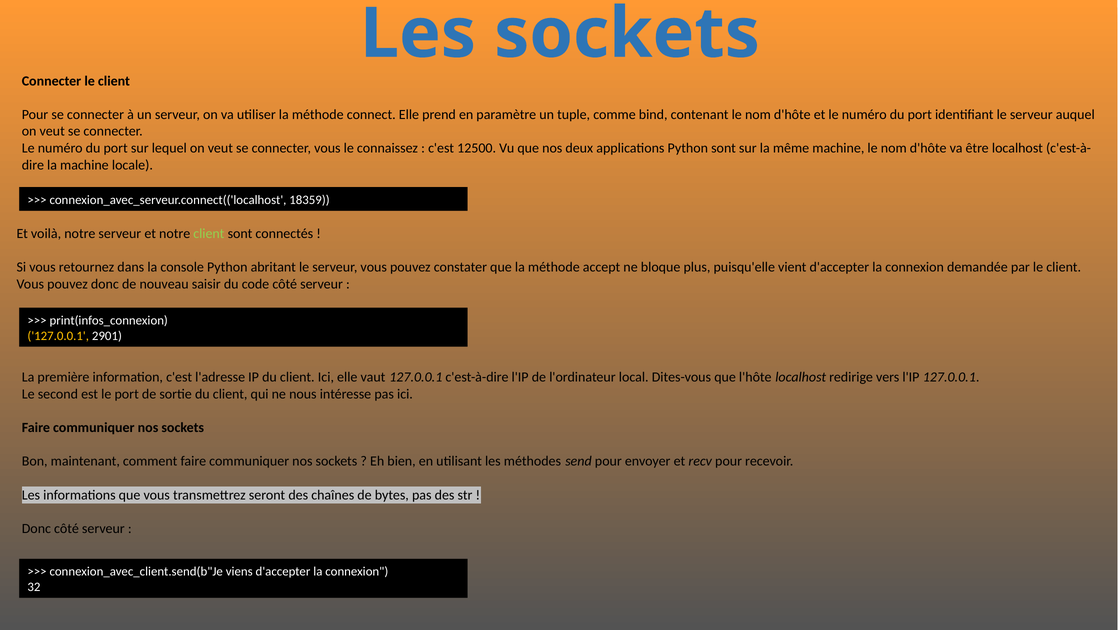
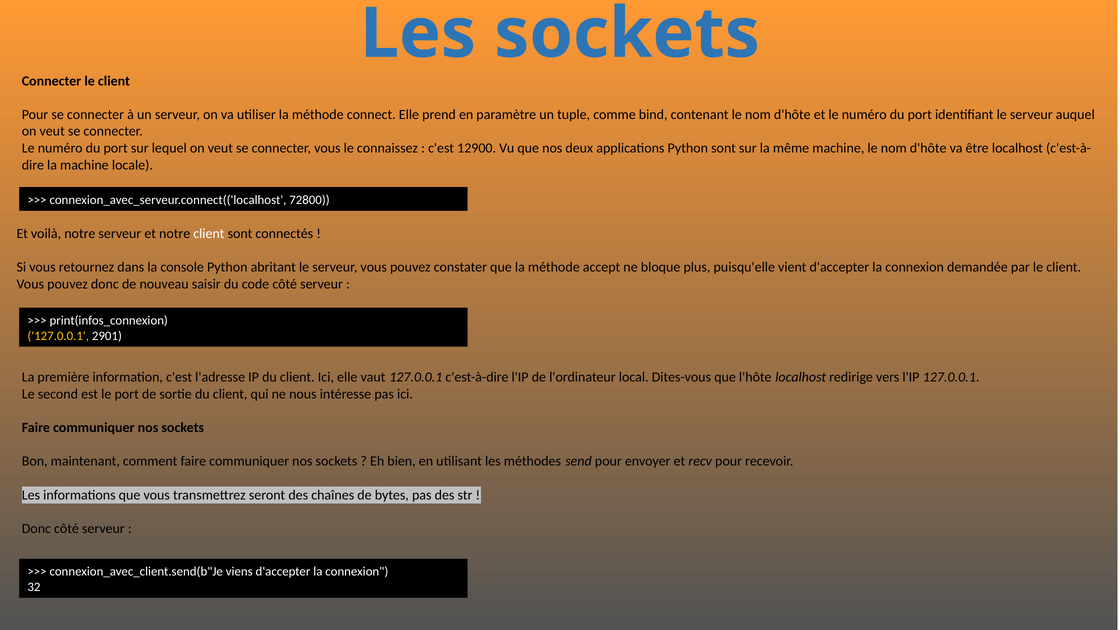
12500: 12500 -> 12900
18359: 18359 -> 72800
client at (209, 234) colour: light green -> white
